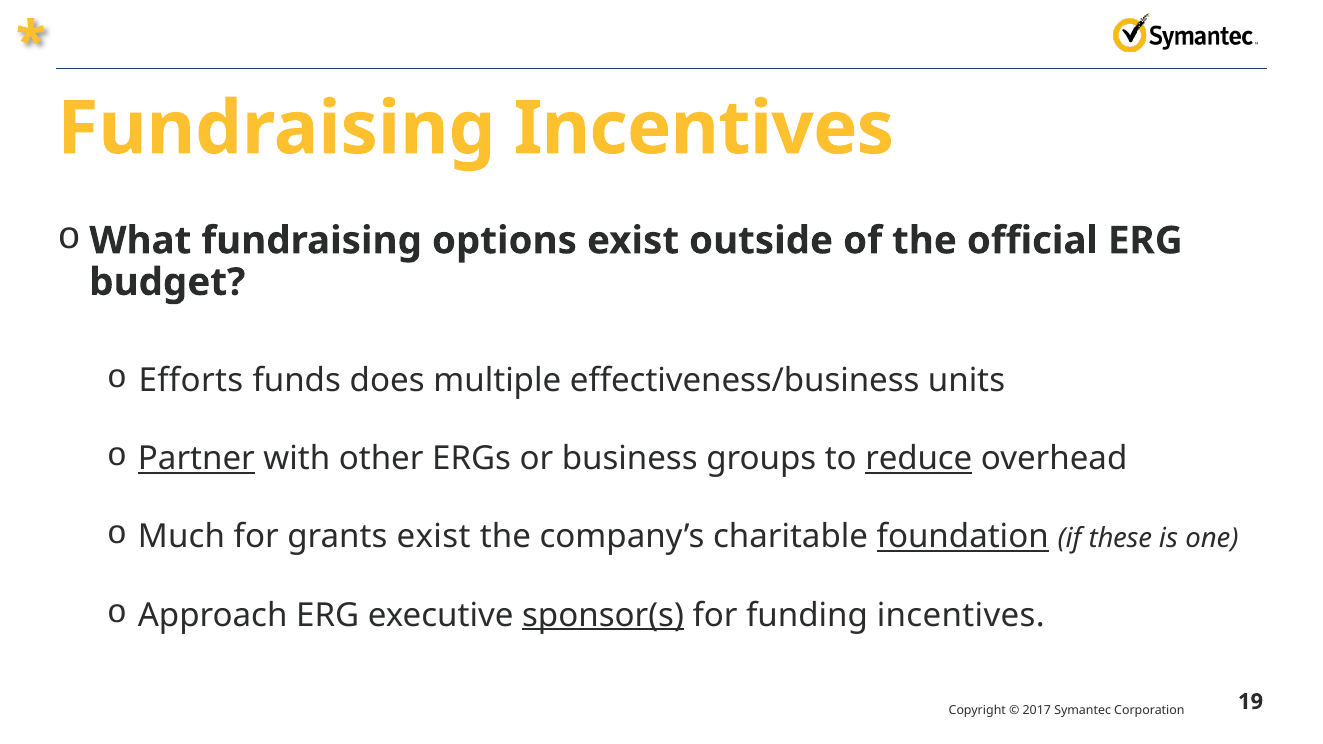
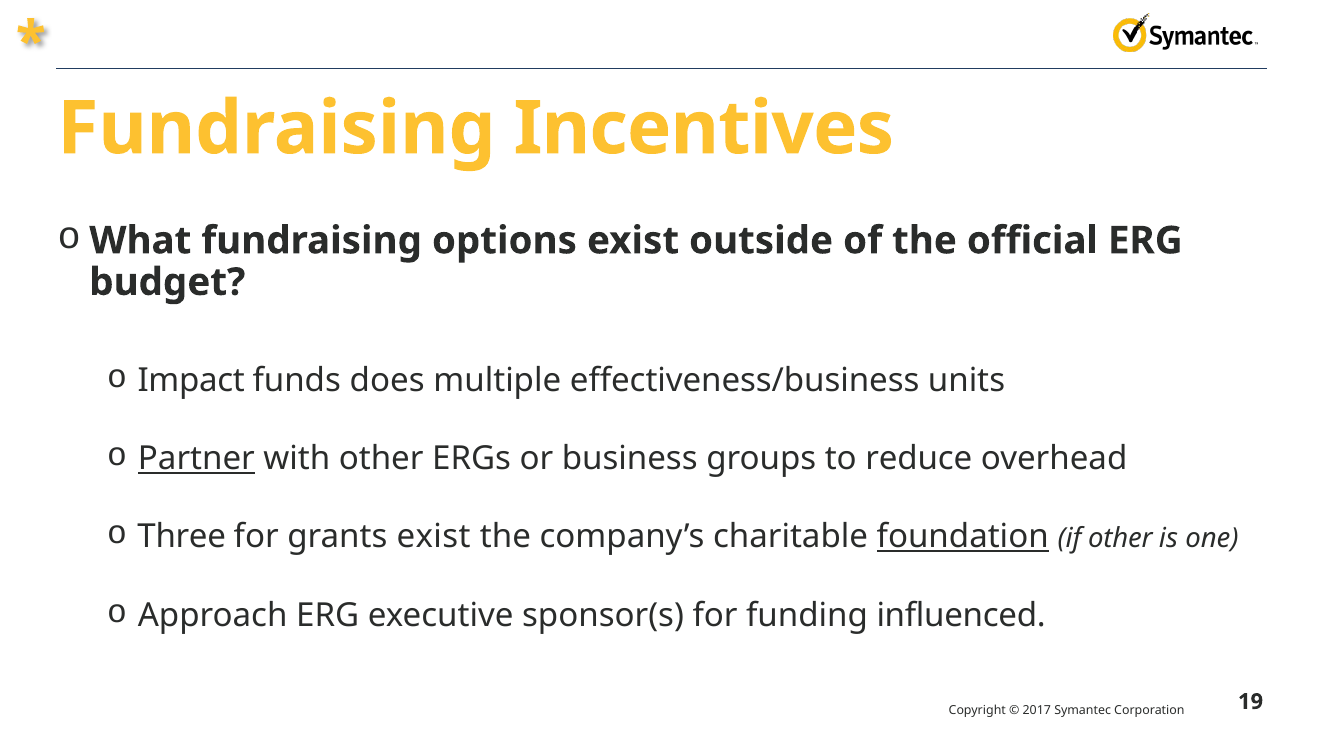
Efforts: Efforts -> Impact
reduce underline: present -> none
Much: Much -> Three
if these: these -> other
sponsor(s underline: present -> none
funding incentives: incentives -> influenced
